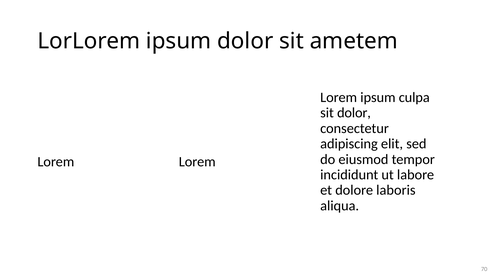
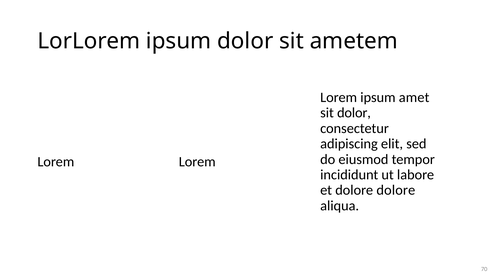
culpa: culpa -> amet
dolore laboris: laboris -> dolore
